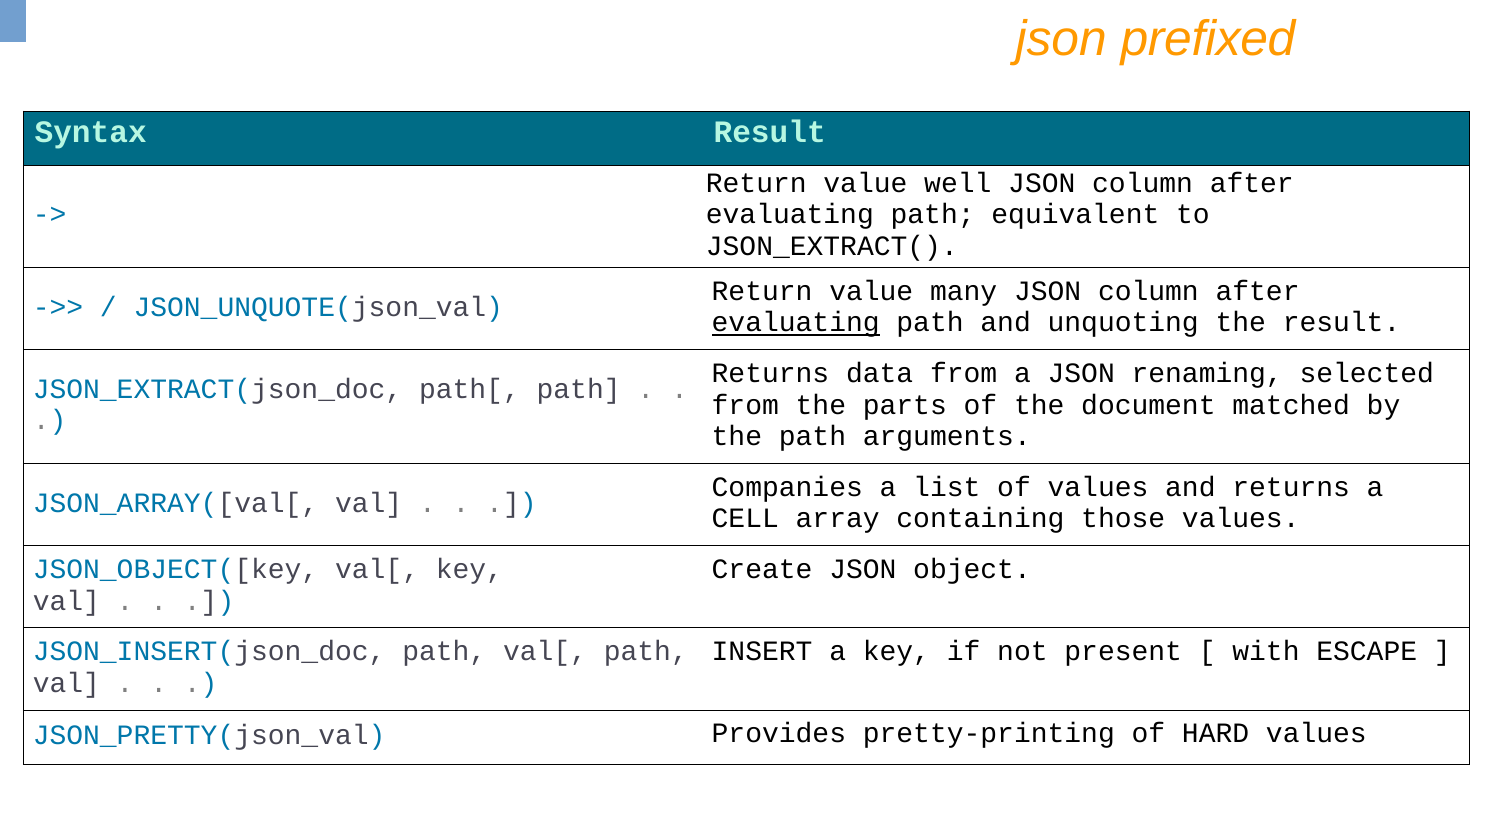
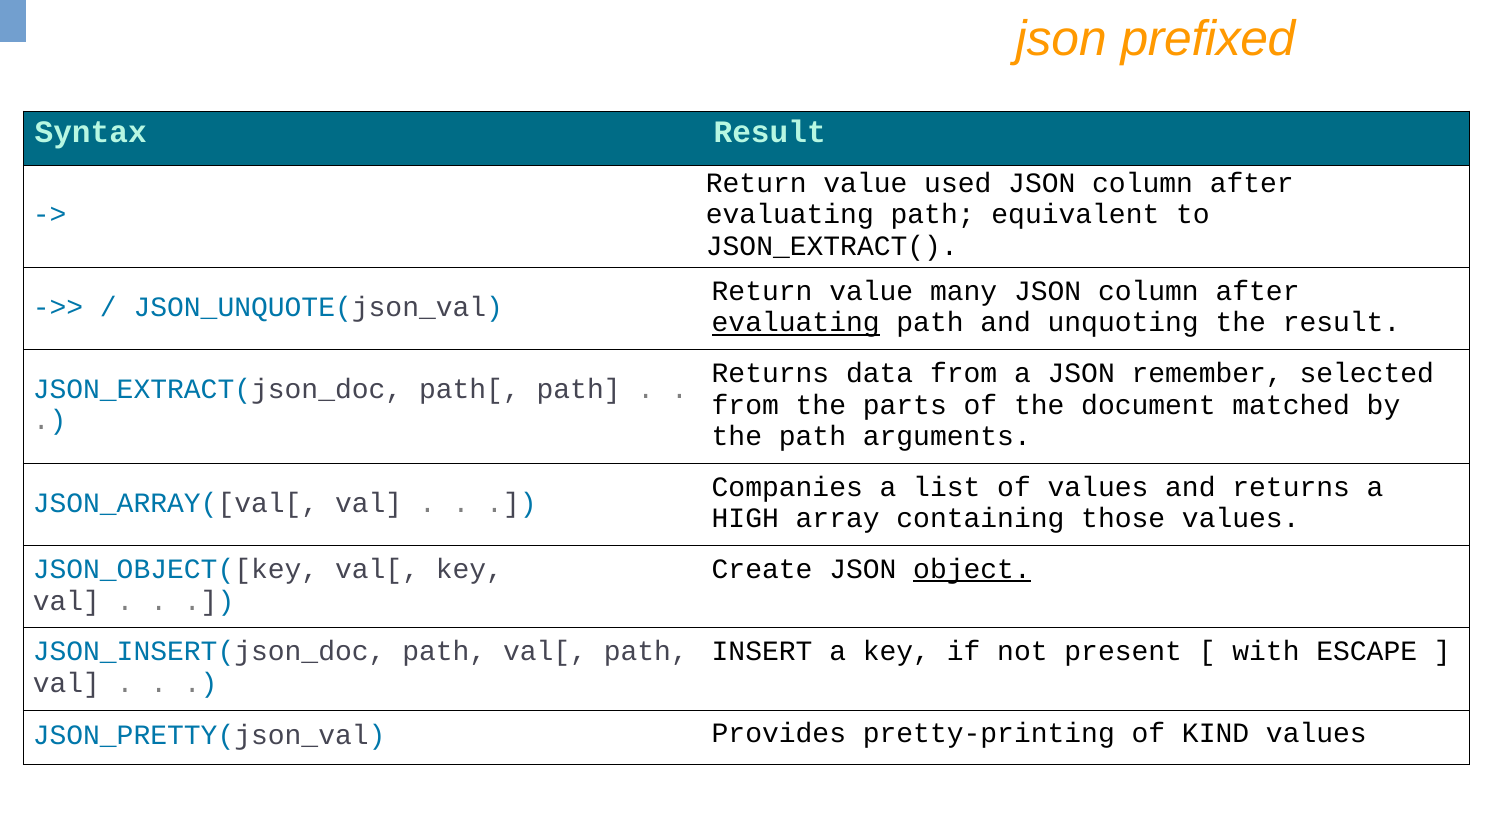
well: well -> used
renaming: renaming -> remember
CELL: CELL -> HIGH
object underline: none -> present
HARD: HARD -> KIND
